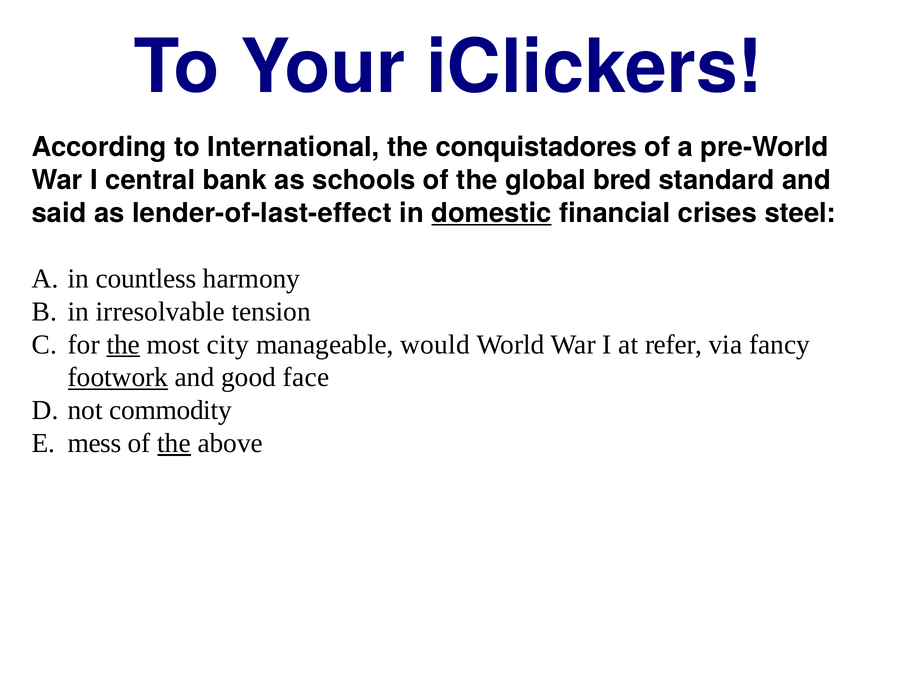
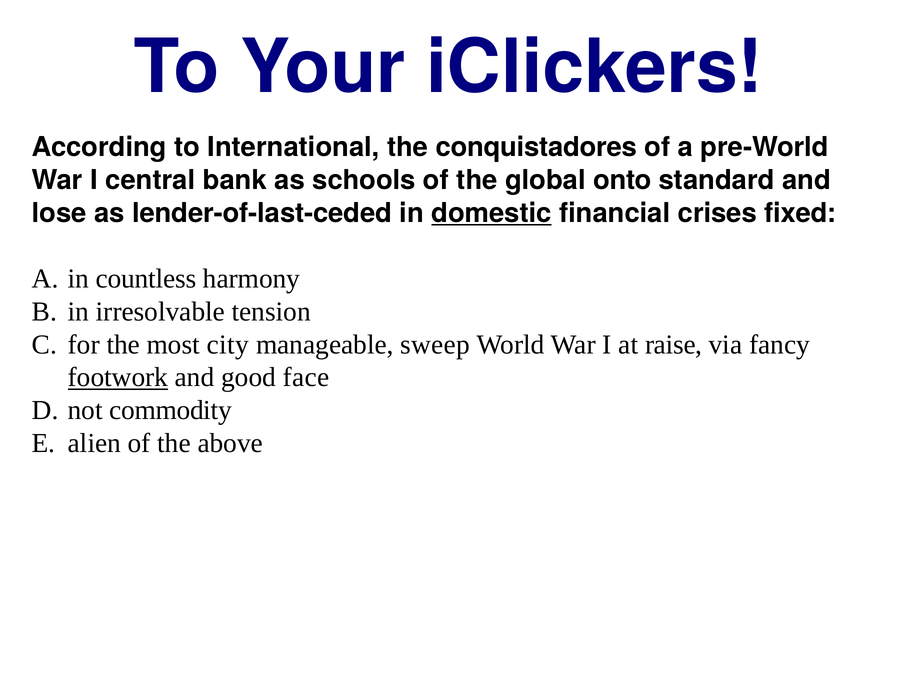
bred: bred -> onto
said: said -> lose
lender-of-last-effect: lender-of-last-effect -> lender-of-last-ceded
steel: steel -> fixed
the at (123, 345) underline: present -> none
would: would -> sweep
refer: refer -> raise
mess: mess -> alien
the at (174, 444) underline: present -> none
